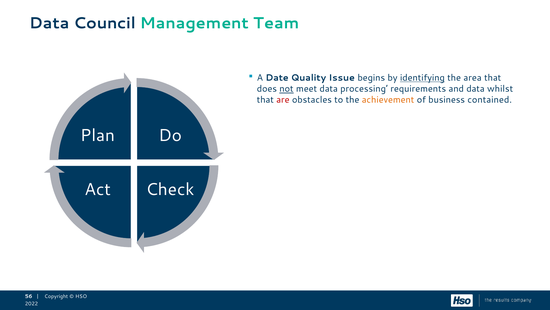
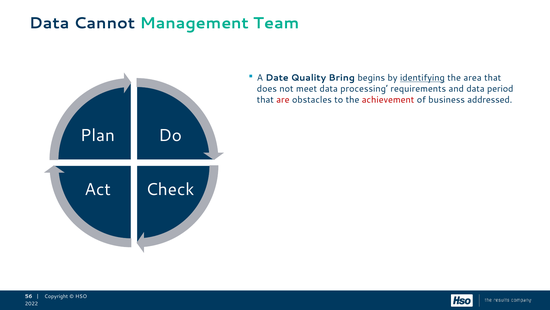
Council: Council -> Cannot
Issue: Issue -> Bring
not underline: present -> none
whilst: whilst -> period
achievement colour: orange -> red
contained: contained -> addressed
